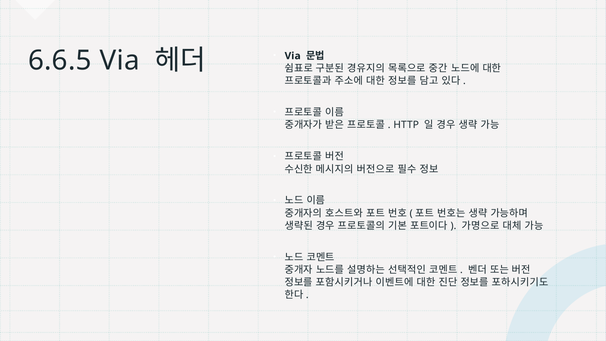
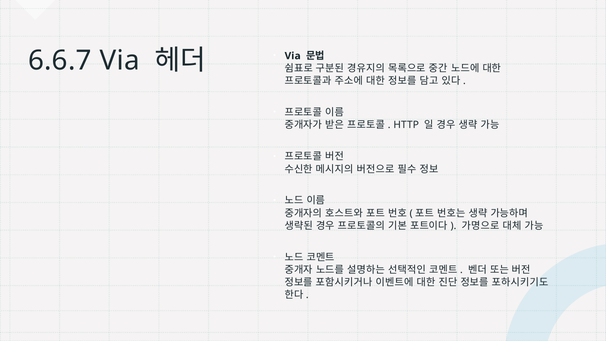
6.6.5: 6.6.5 -> 6.6.7
